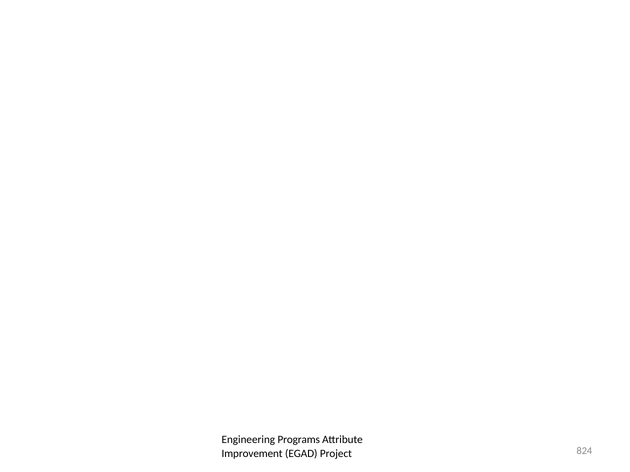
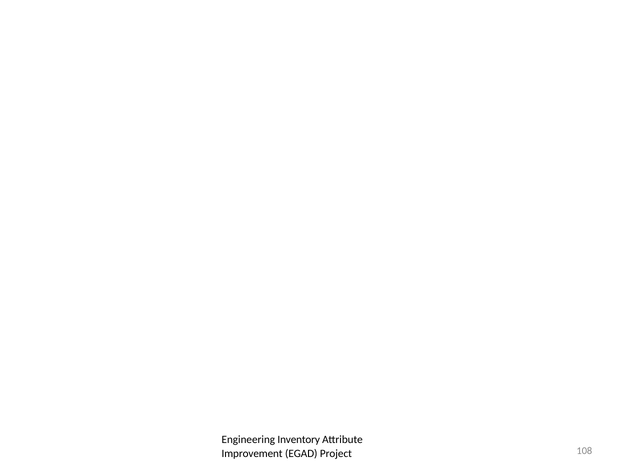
Programs: Programs -> Inventory
824: 824 -> 108
